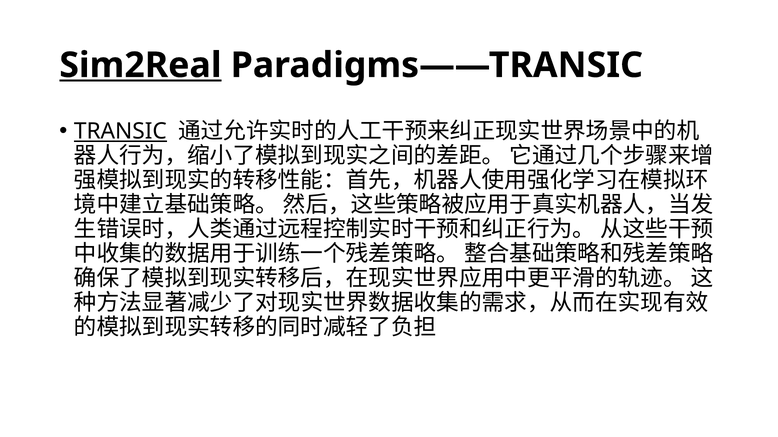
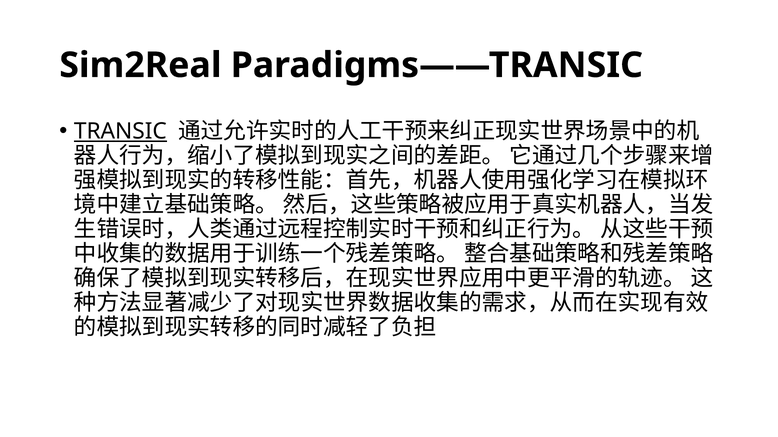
Sim2Real underline: present -> none
